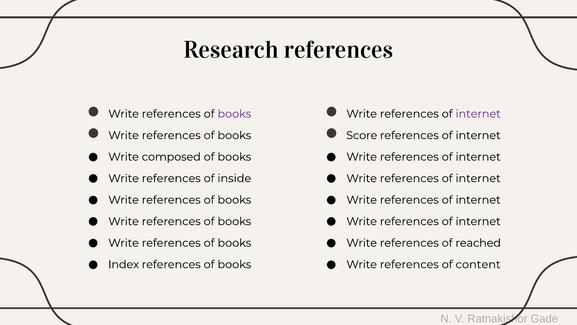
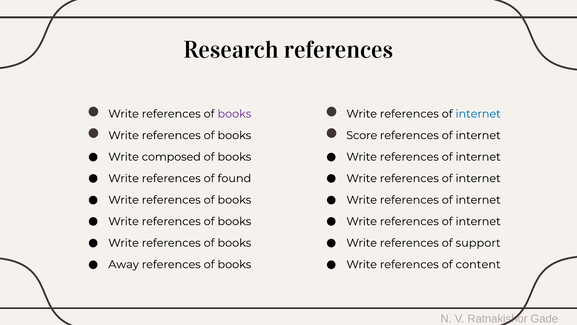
internet at (478, 114) colour: purple -> blue
inside: inside -> found
reached: reached -> support
Index: Index -> Away
